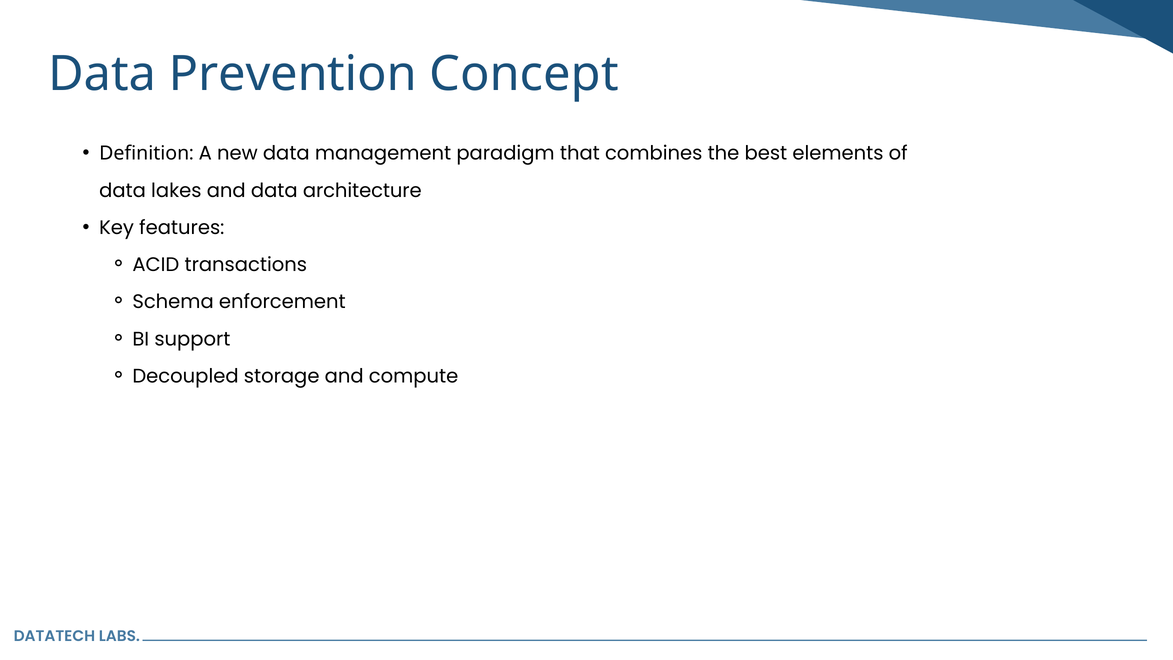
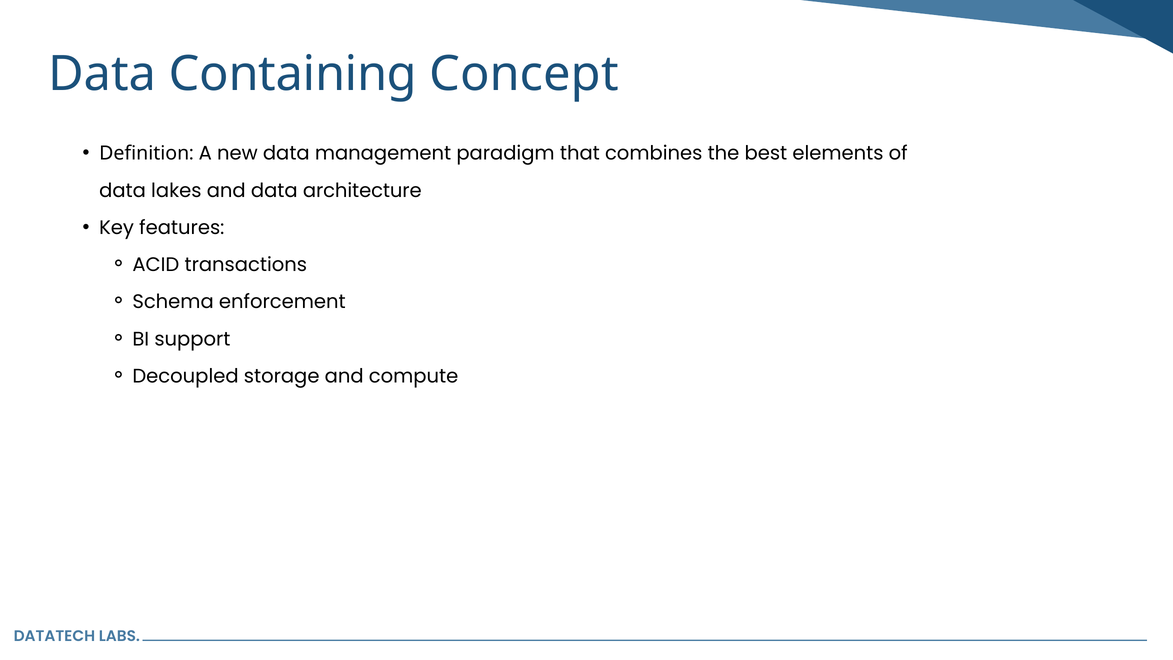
Prevention: Prevention -> Containing
